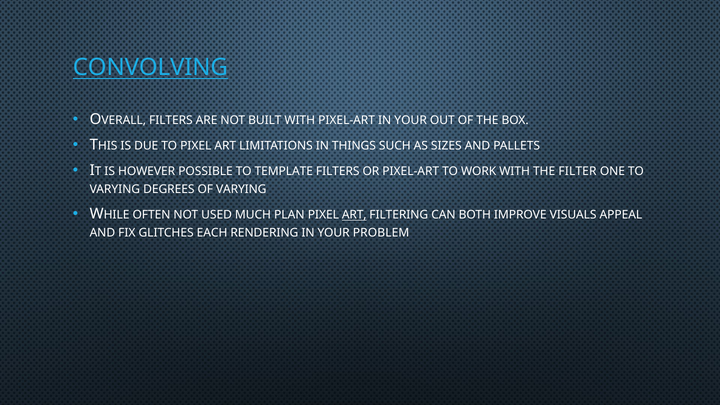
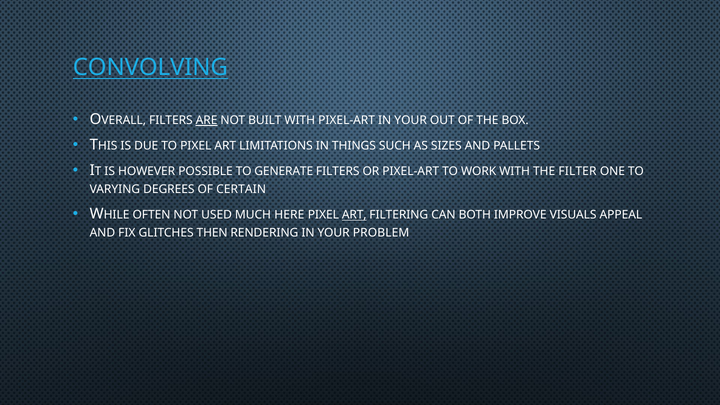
ARE underline: none -> present
TEMPLATE: TEMPLATE -> GENERATE
OF VARYING: VARYING -> CERTAIN
PLAN: PLAN -> HERE
EACH: EACH -> THEN
